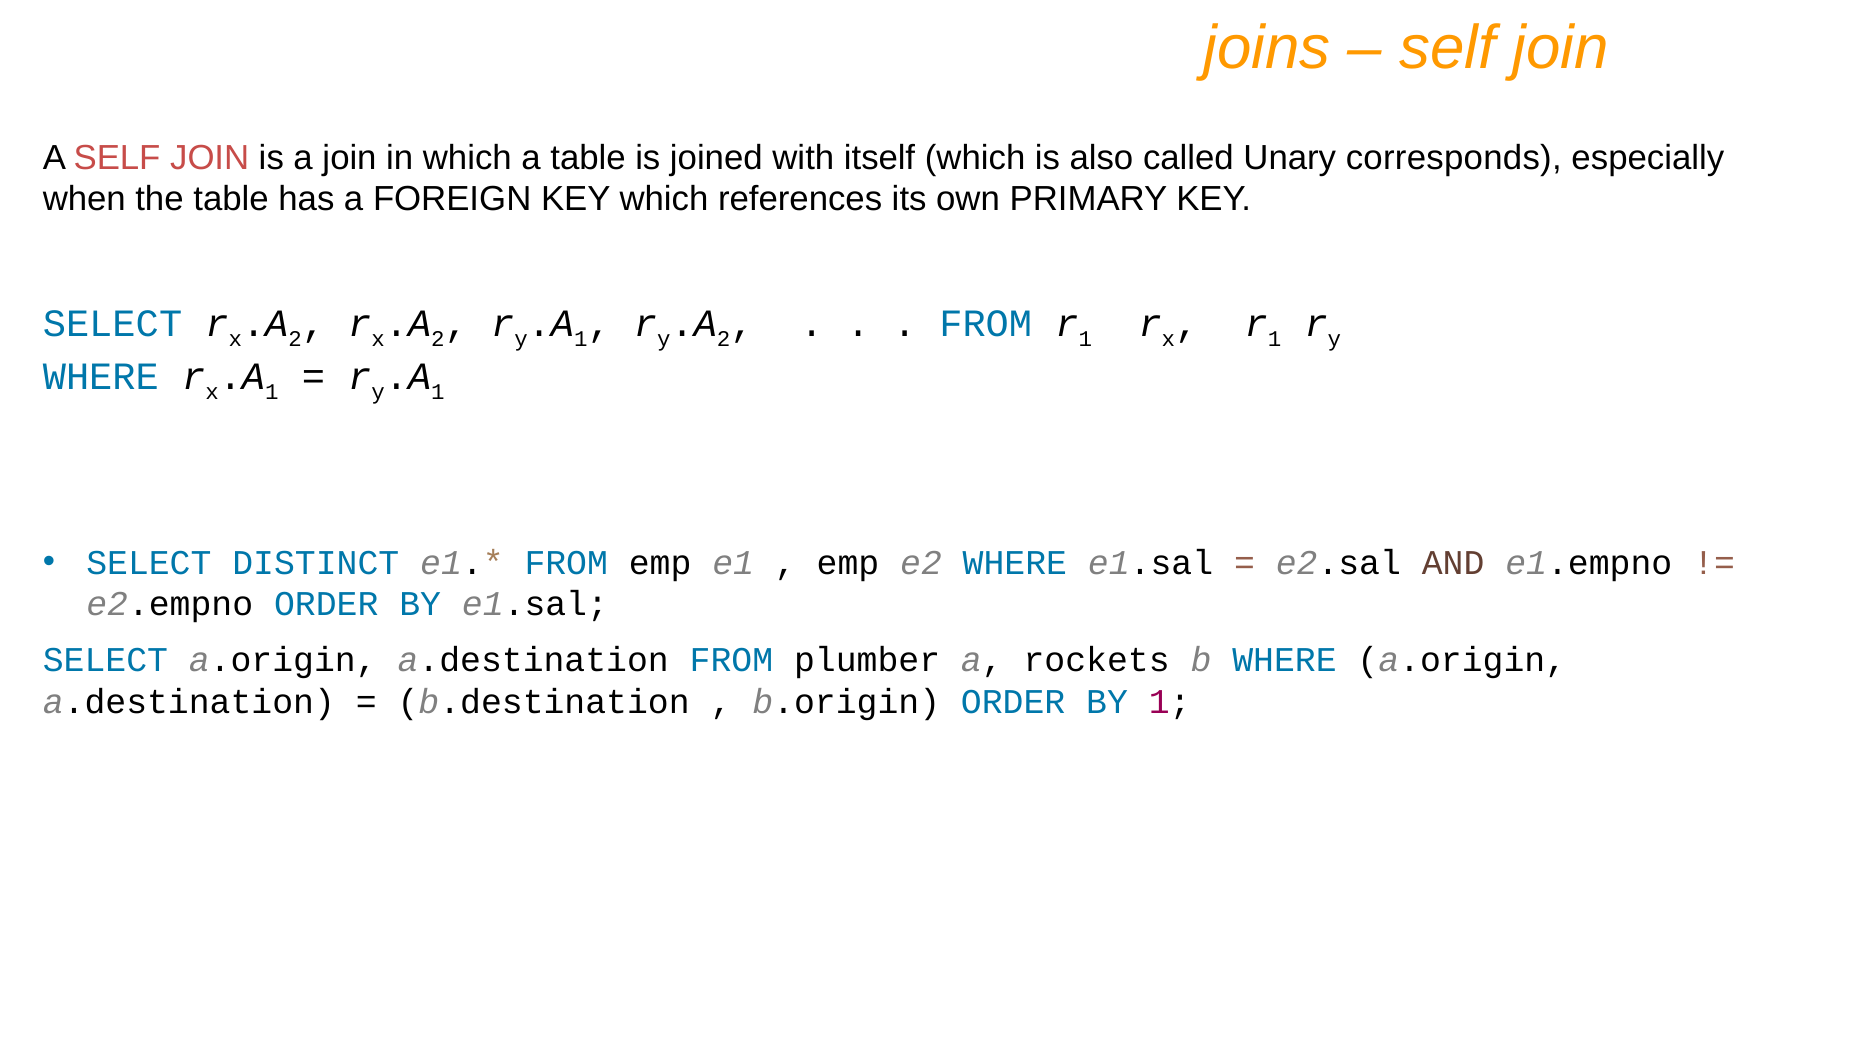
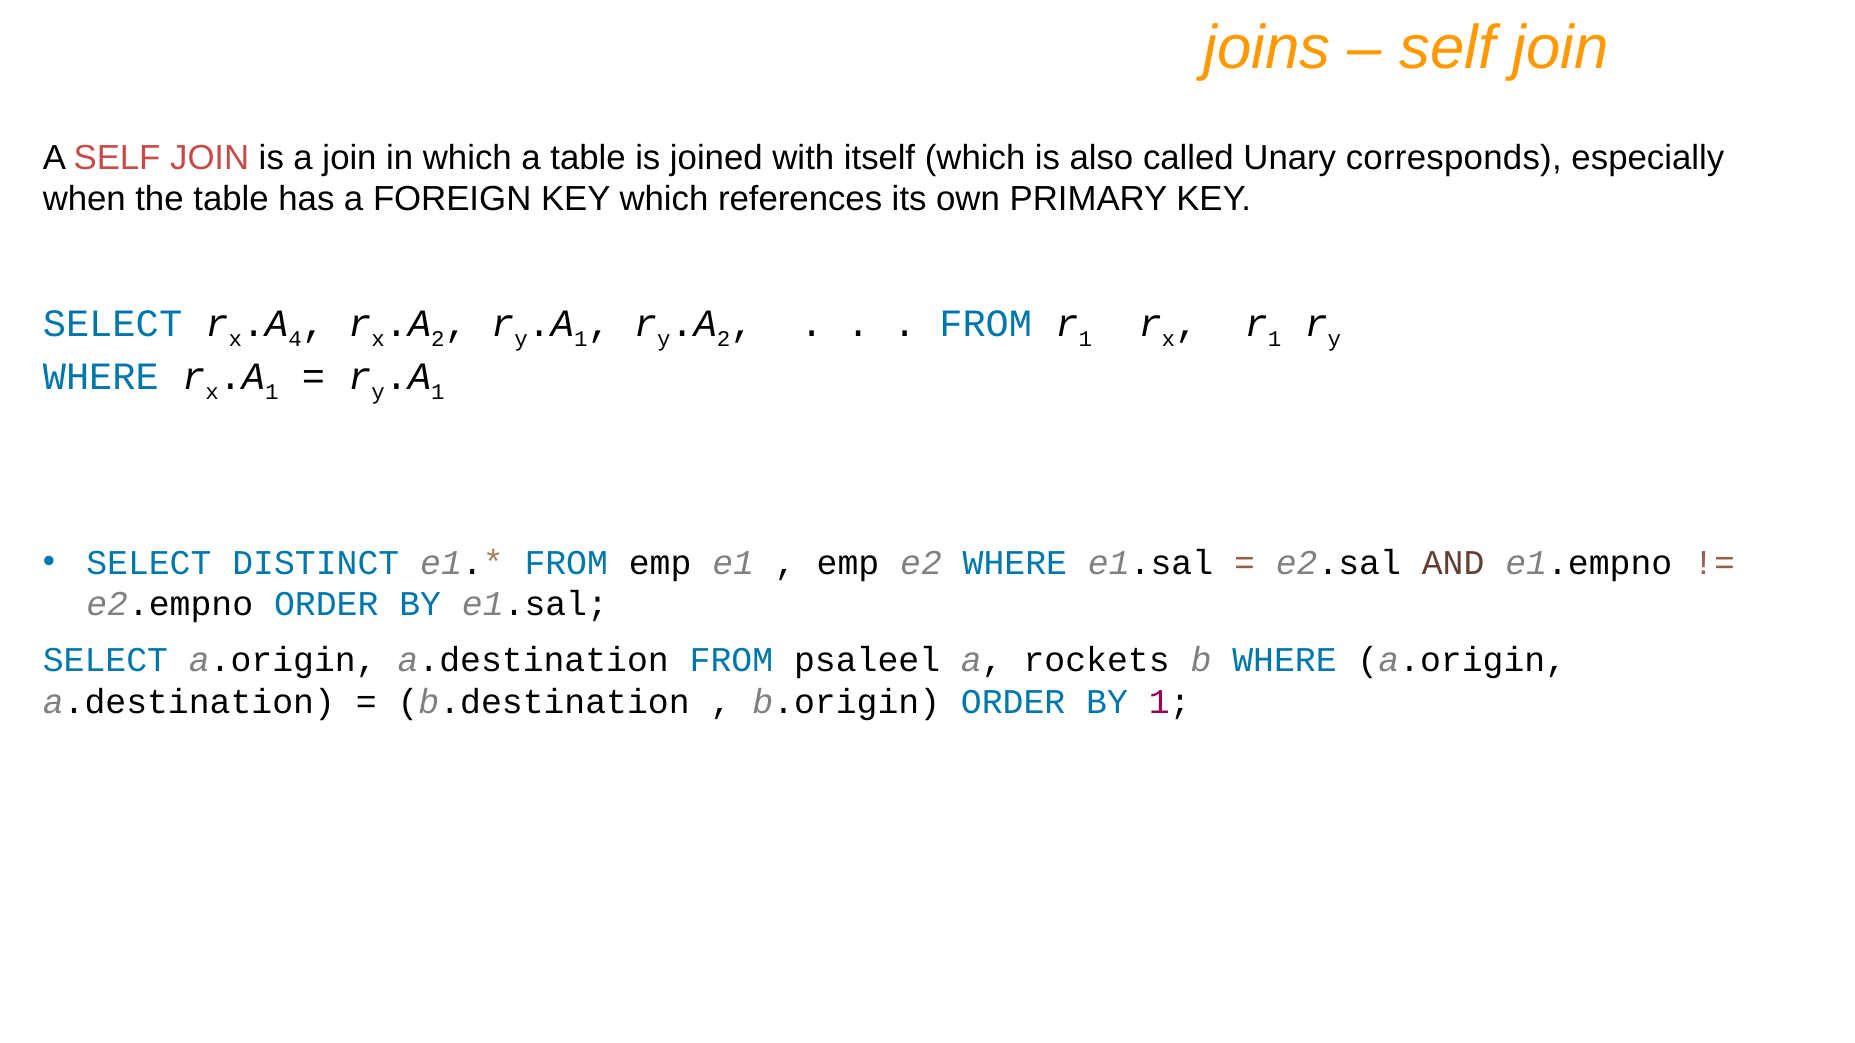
2 at (295, 339): 2 -> 4
plumber: plumber -> psaleel
